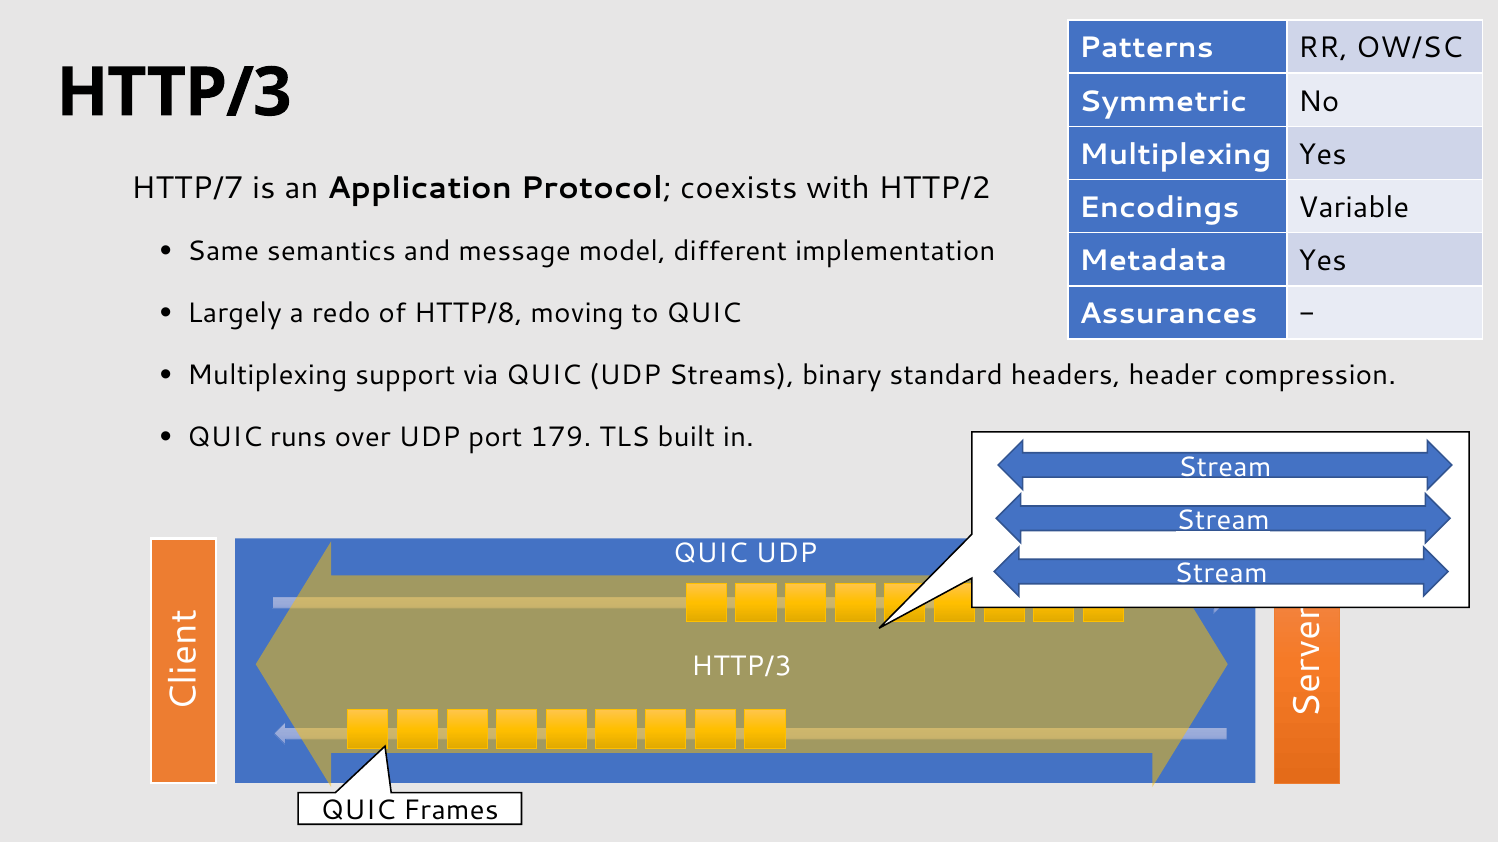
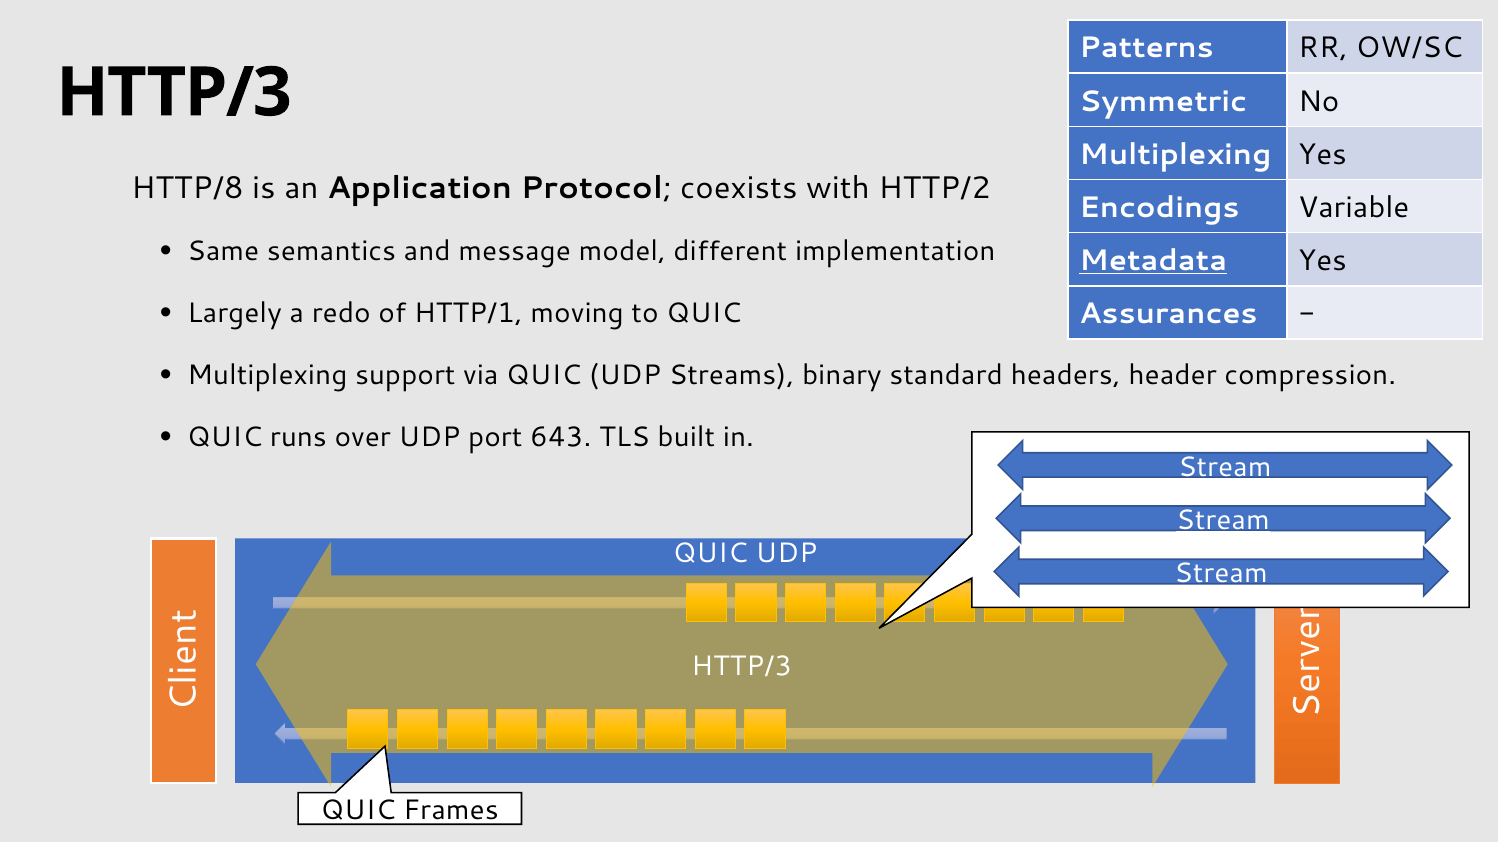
HTTP/7: HTTP/7 -> HTTP/8
Metadata underline: none -> present
HTTP/8: HTTP/8 -> HTTP/1
179: 179 -> 643
